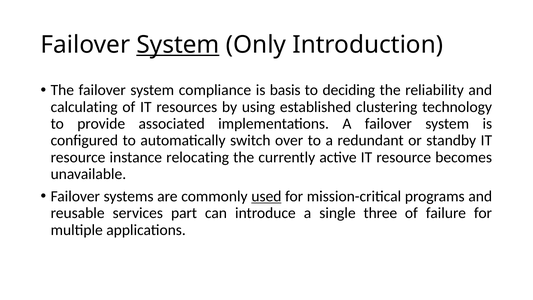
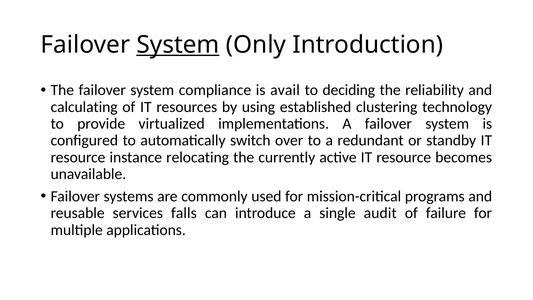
basis: basis -> avail
associated: associated -> virtualized
used underline: present -> none
part: part -> falls
three: three -> audit
